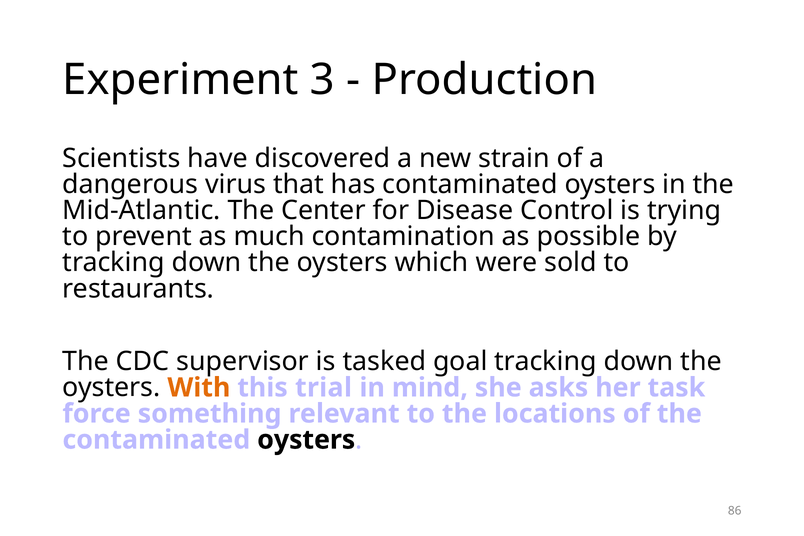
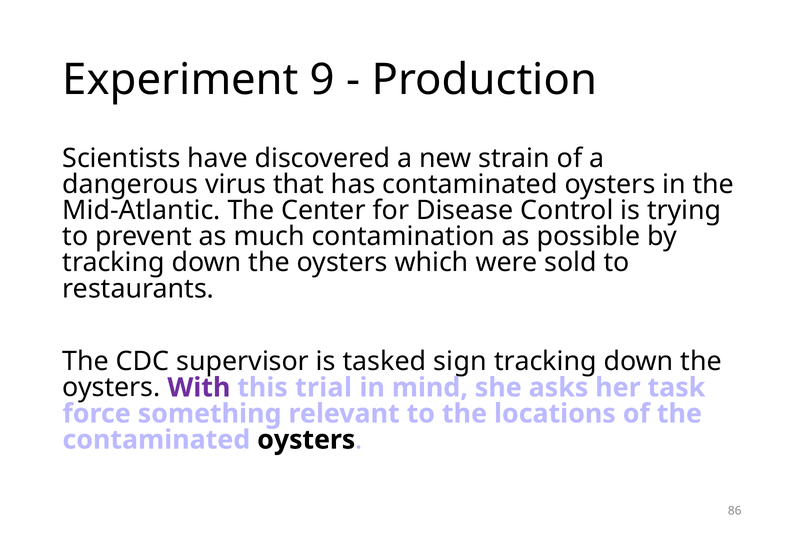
3: 3 -> 9
goal: goal -> sign
With colour: orange -> purple
